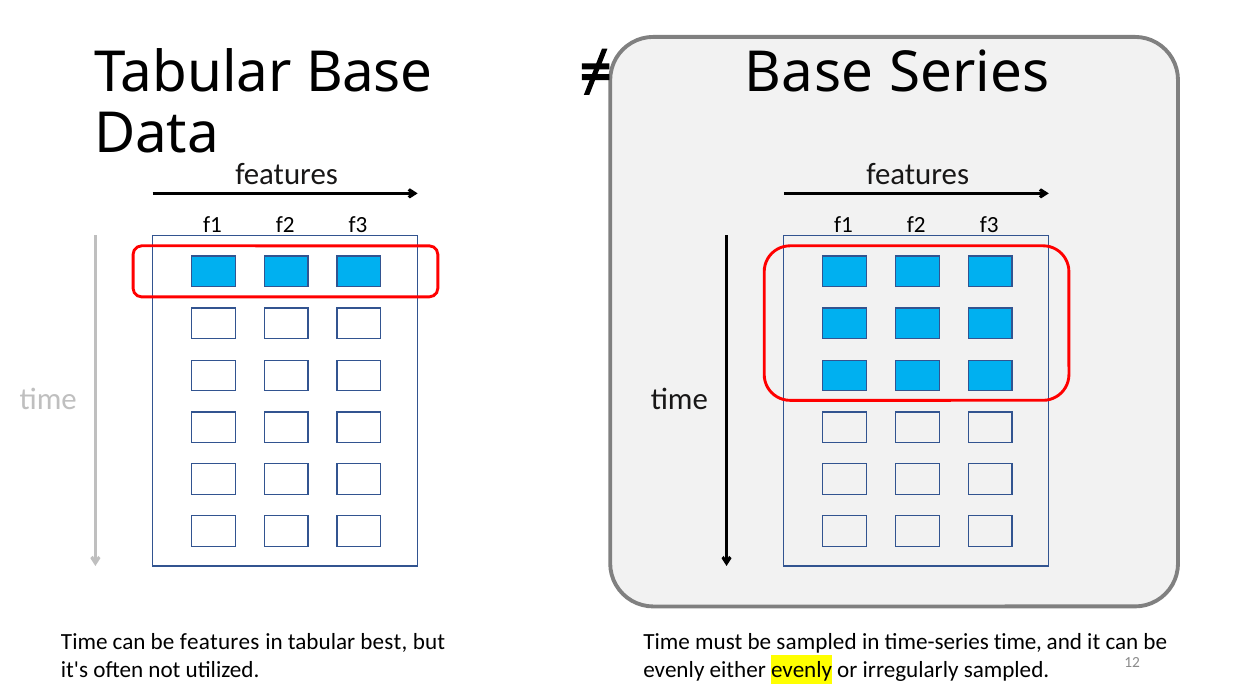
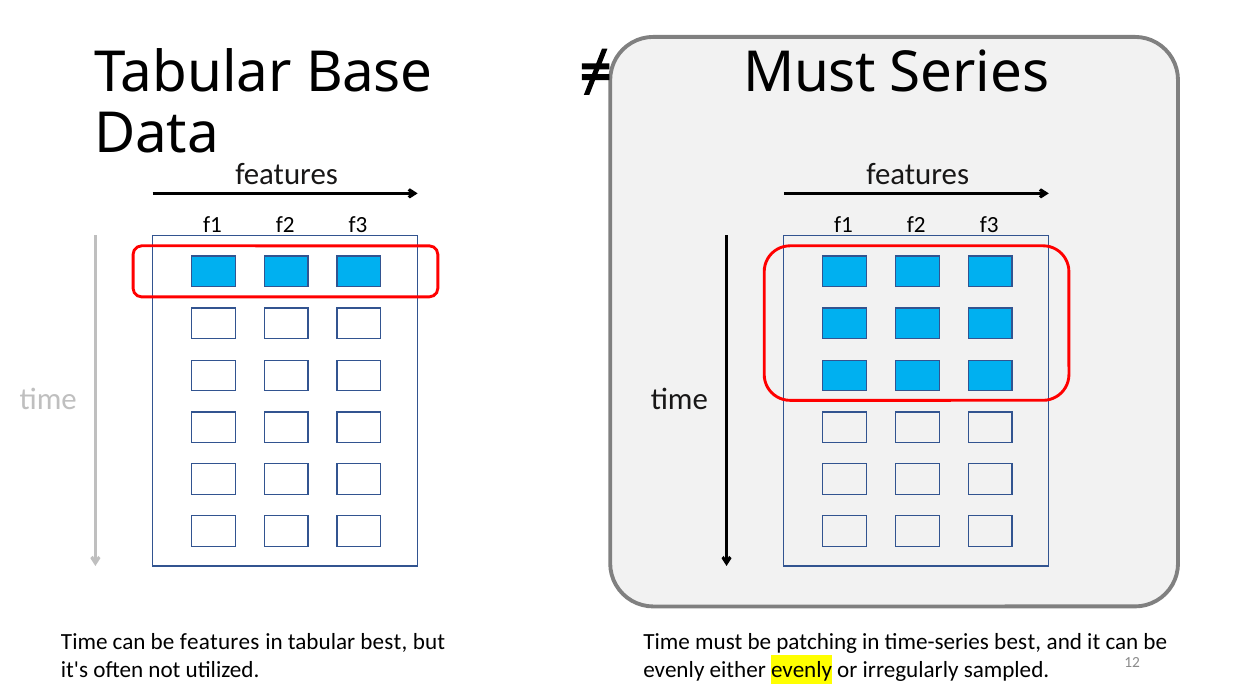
Base at (809, 73): Base -> Must
be sampled: sampled -> patching
time-series time: time -> best
